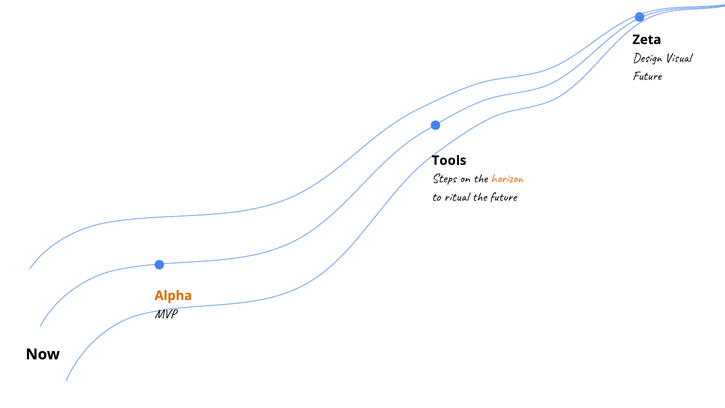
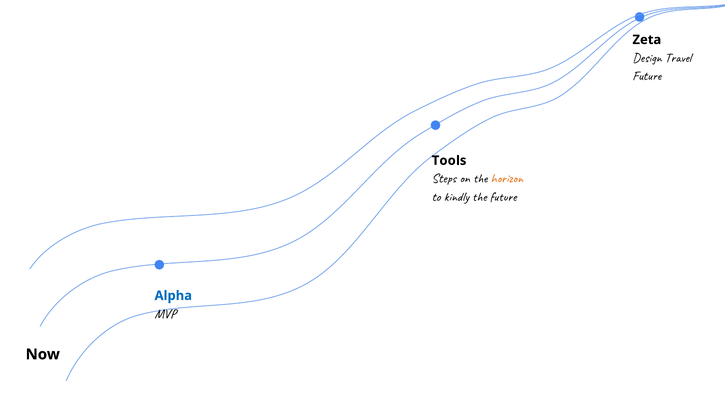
Visual: Visual -> Travel
ritual: ritual -> kindly
Alpha colour: orange -> blue
